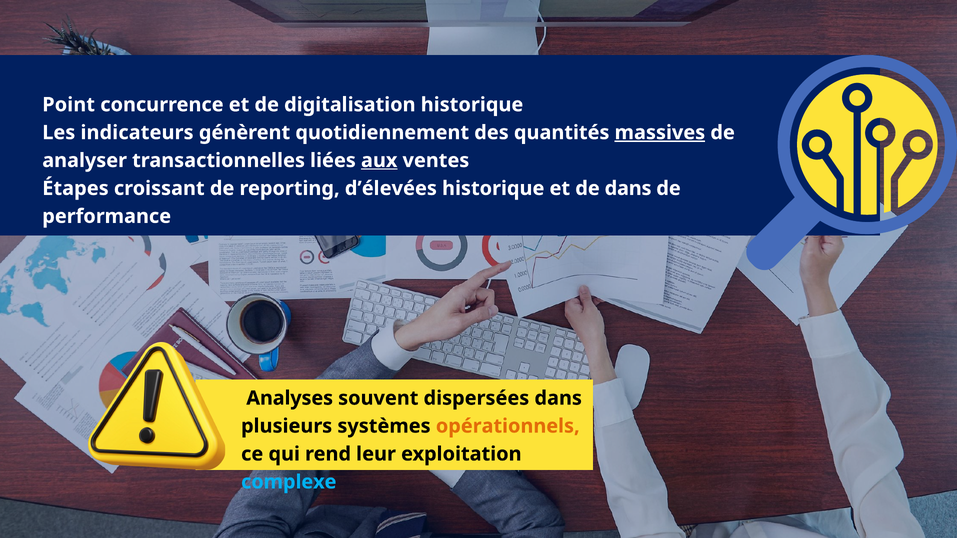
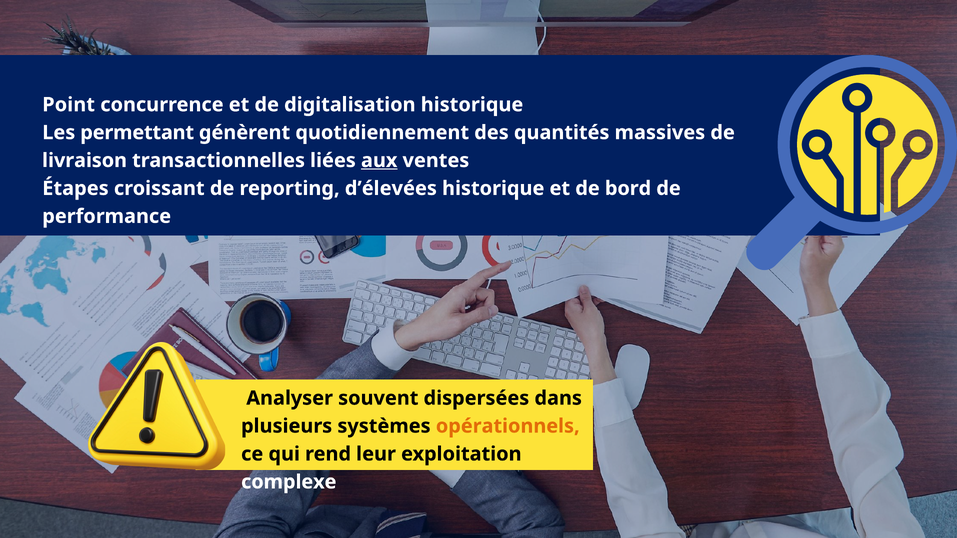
indicateurs: indicateurs -> permettant
massives underline: present -> none
analyser: analyser -> livraison
de dans: dans -> bord
Analyses: Analyses -> Analyser
complexe colour: light blue -> white
